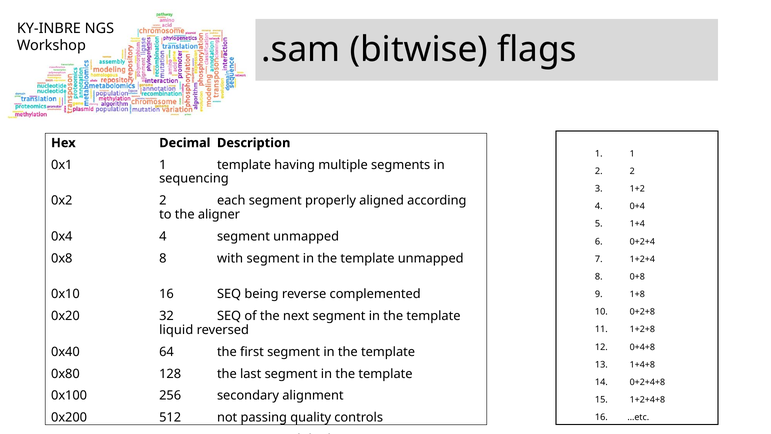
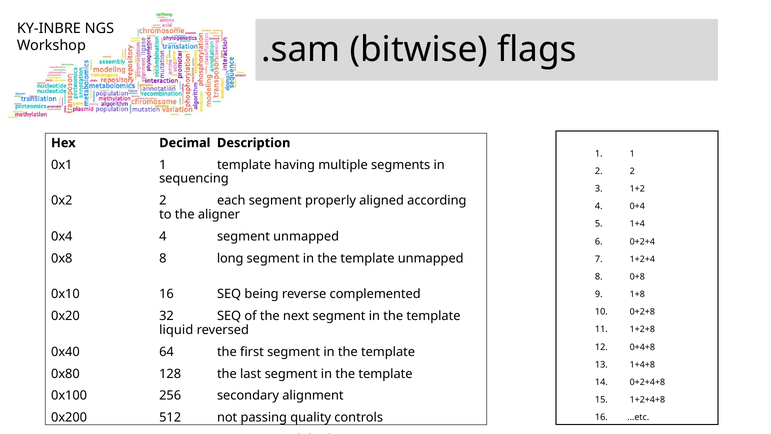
with: with -> long
